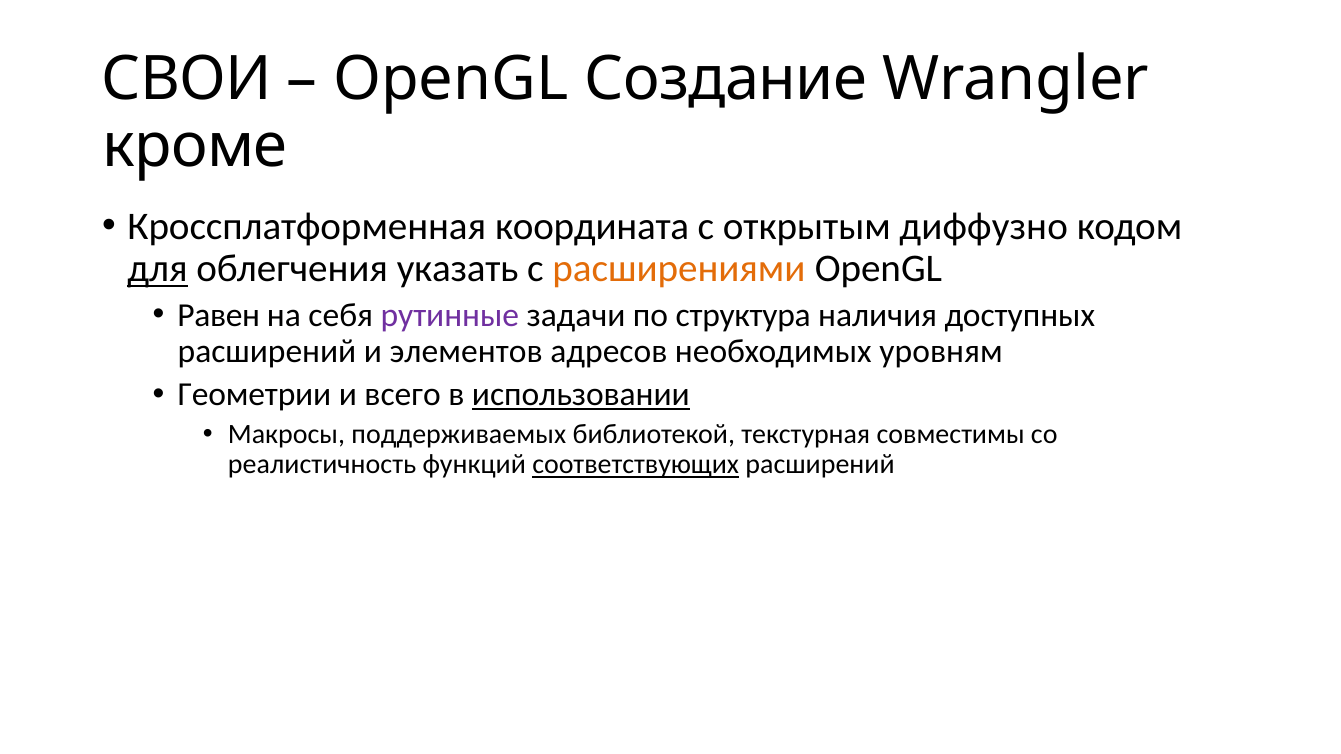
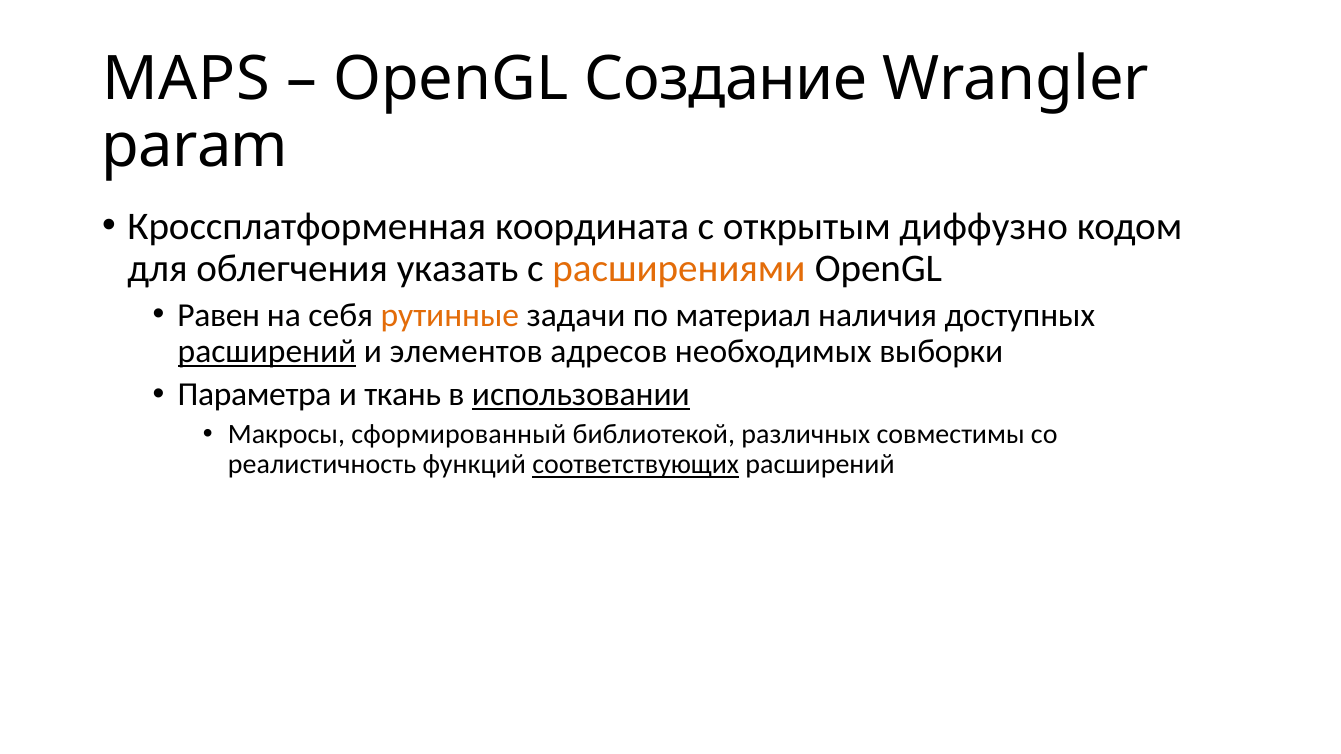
СВОИ: СВОИ -> MAPS
кроме: кроме -> param
для underline: present -> none
рутинные colour: purple -> orange
структура: структура -> материал
расширений at (267, 351) underline: none -> present
уровням: уровням -> выборки
Геометрии: Геометрии -> Параметра
всего: всего -> ткань
поддерживаемых: поддерживаемых -> сформированный
текстурная: текстурная -> различных
